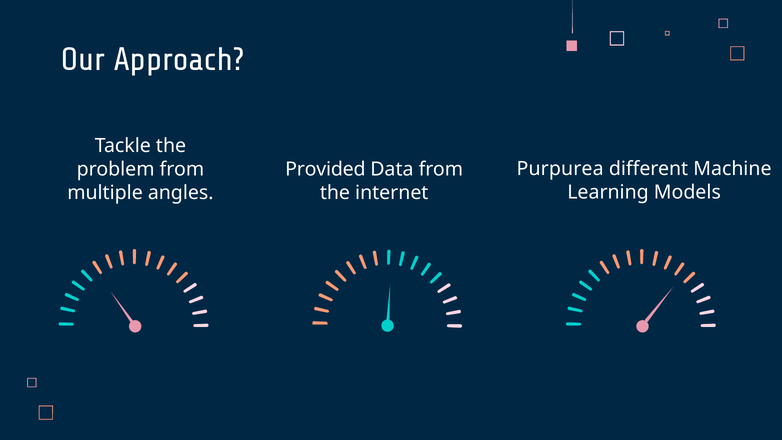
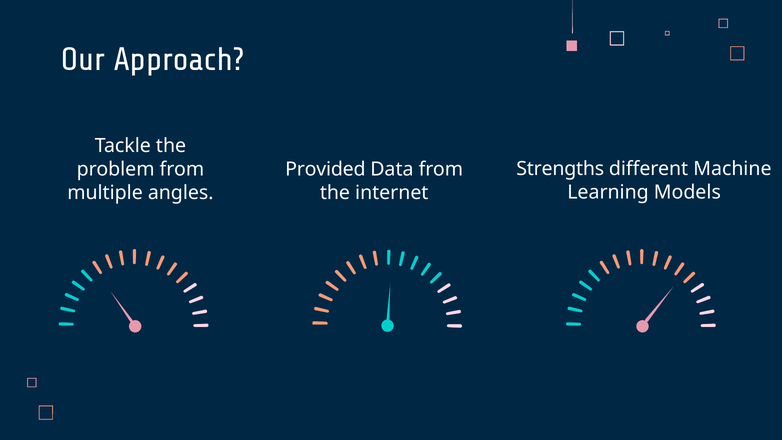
Purpurea: Purpurea -> Strengths
